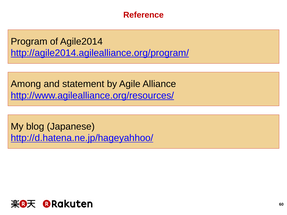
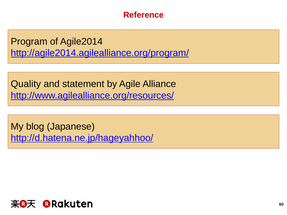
Among: Among -> Quality
